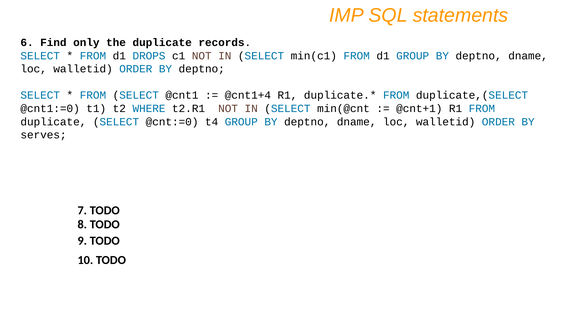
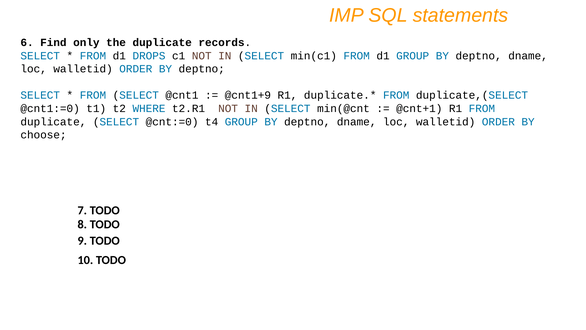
@cnt1+4: @cnt1+4 -> @cnt1+9
serves: serves -> choose
